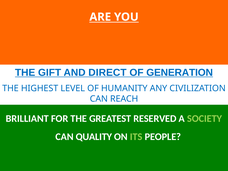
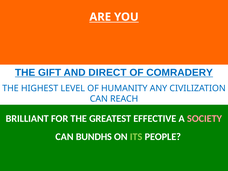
GENERATION: GENERATION -> COMRADERY
RESERVED: RESERVED -> EFFECTIVE
SOCIETY colour: light green -> pink
QUALITY: QUALITY -> BUNDHS
